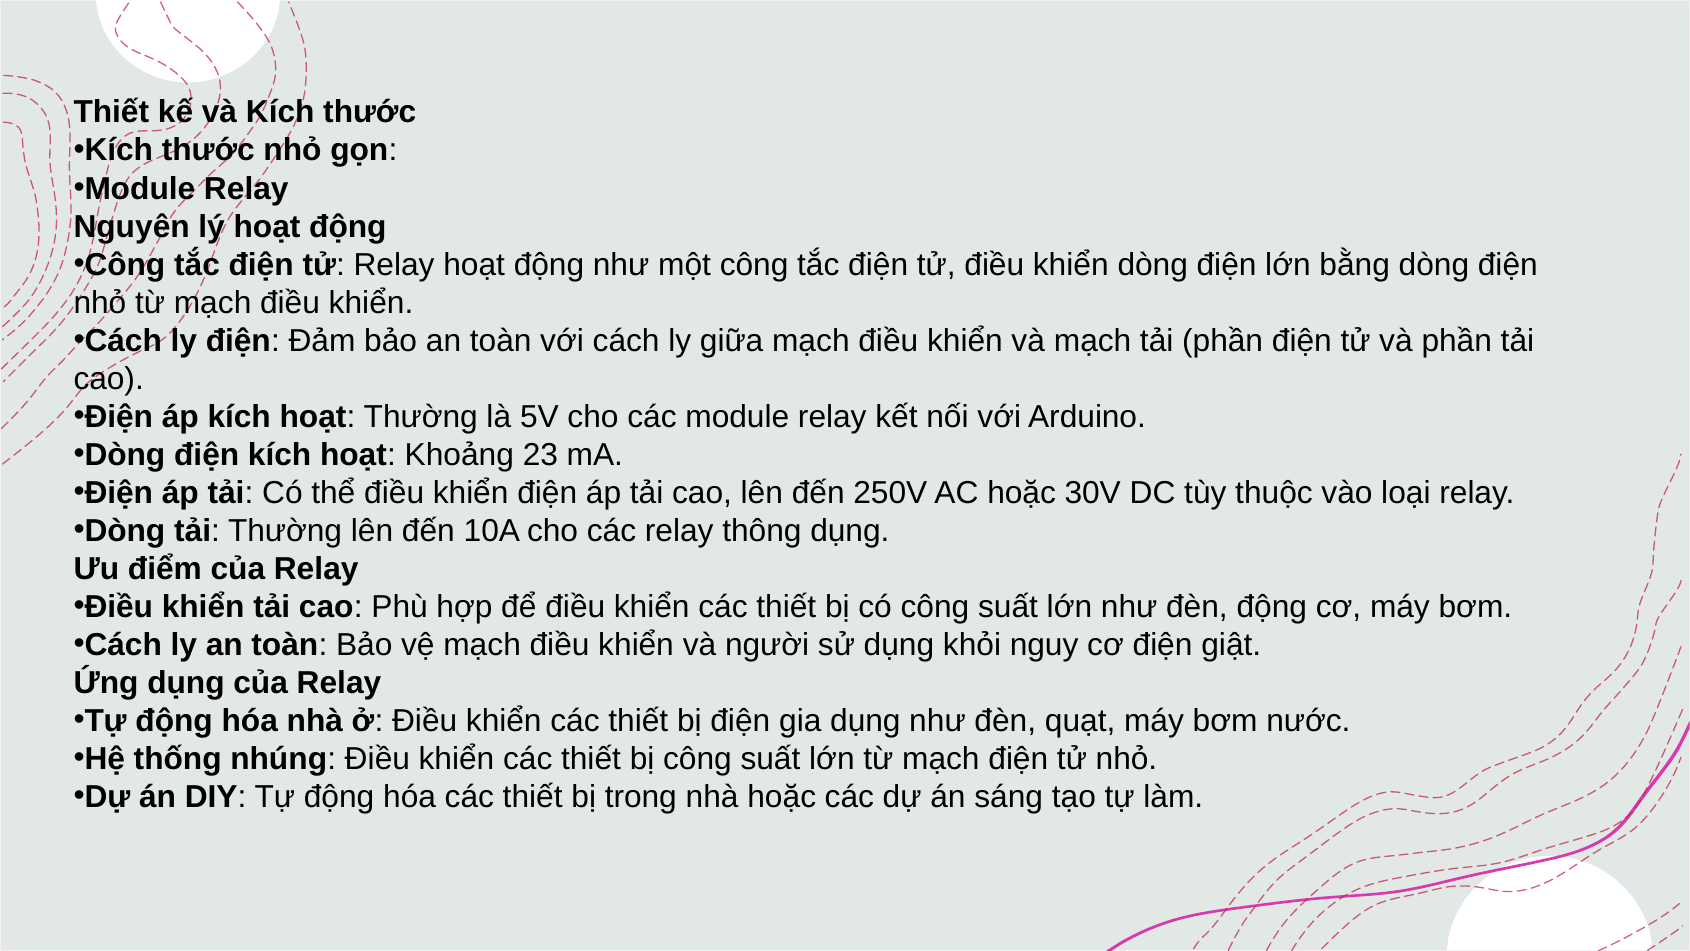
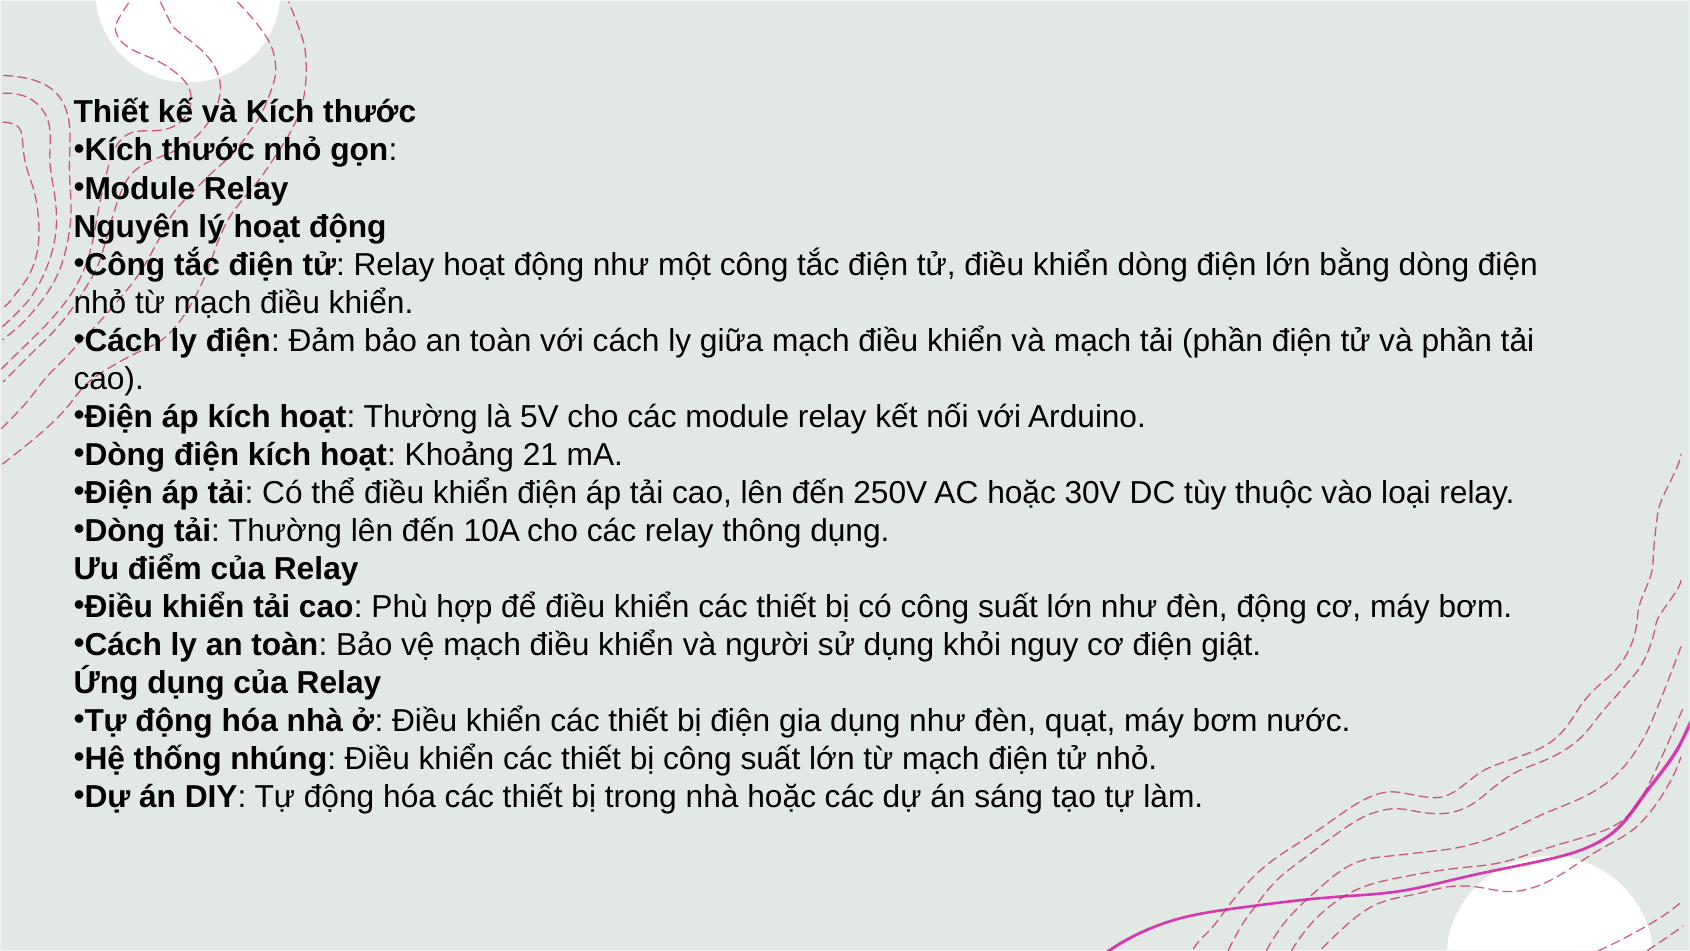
23: 23 -> 21
